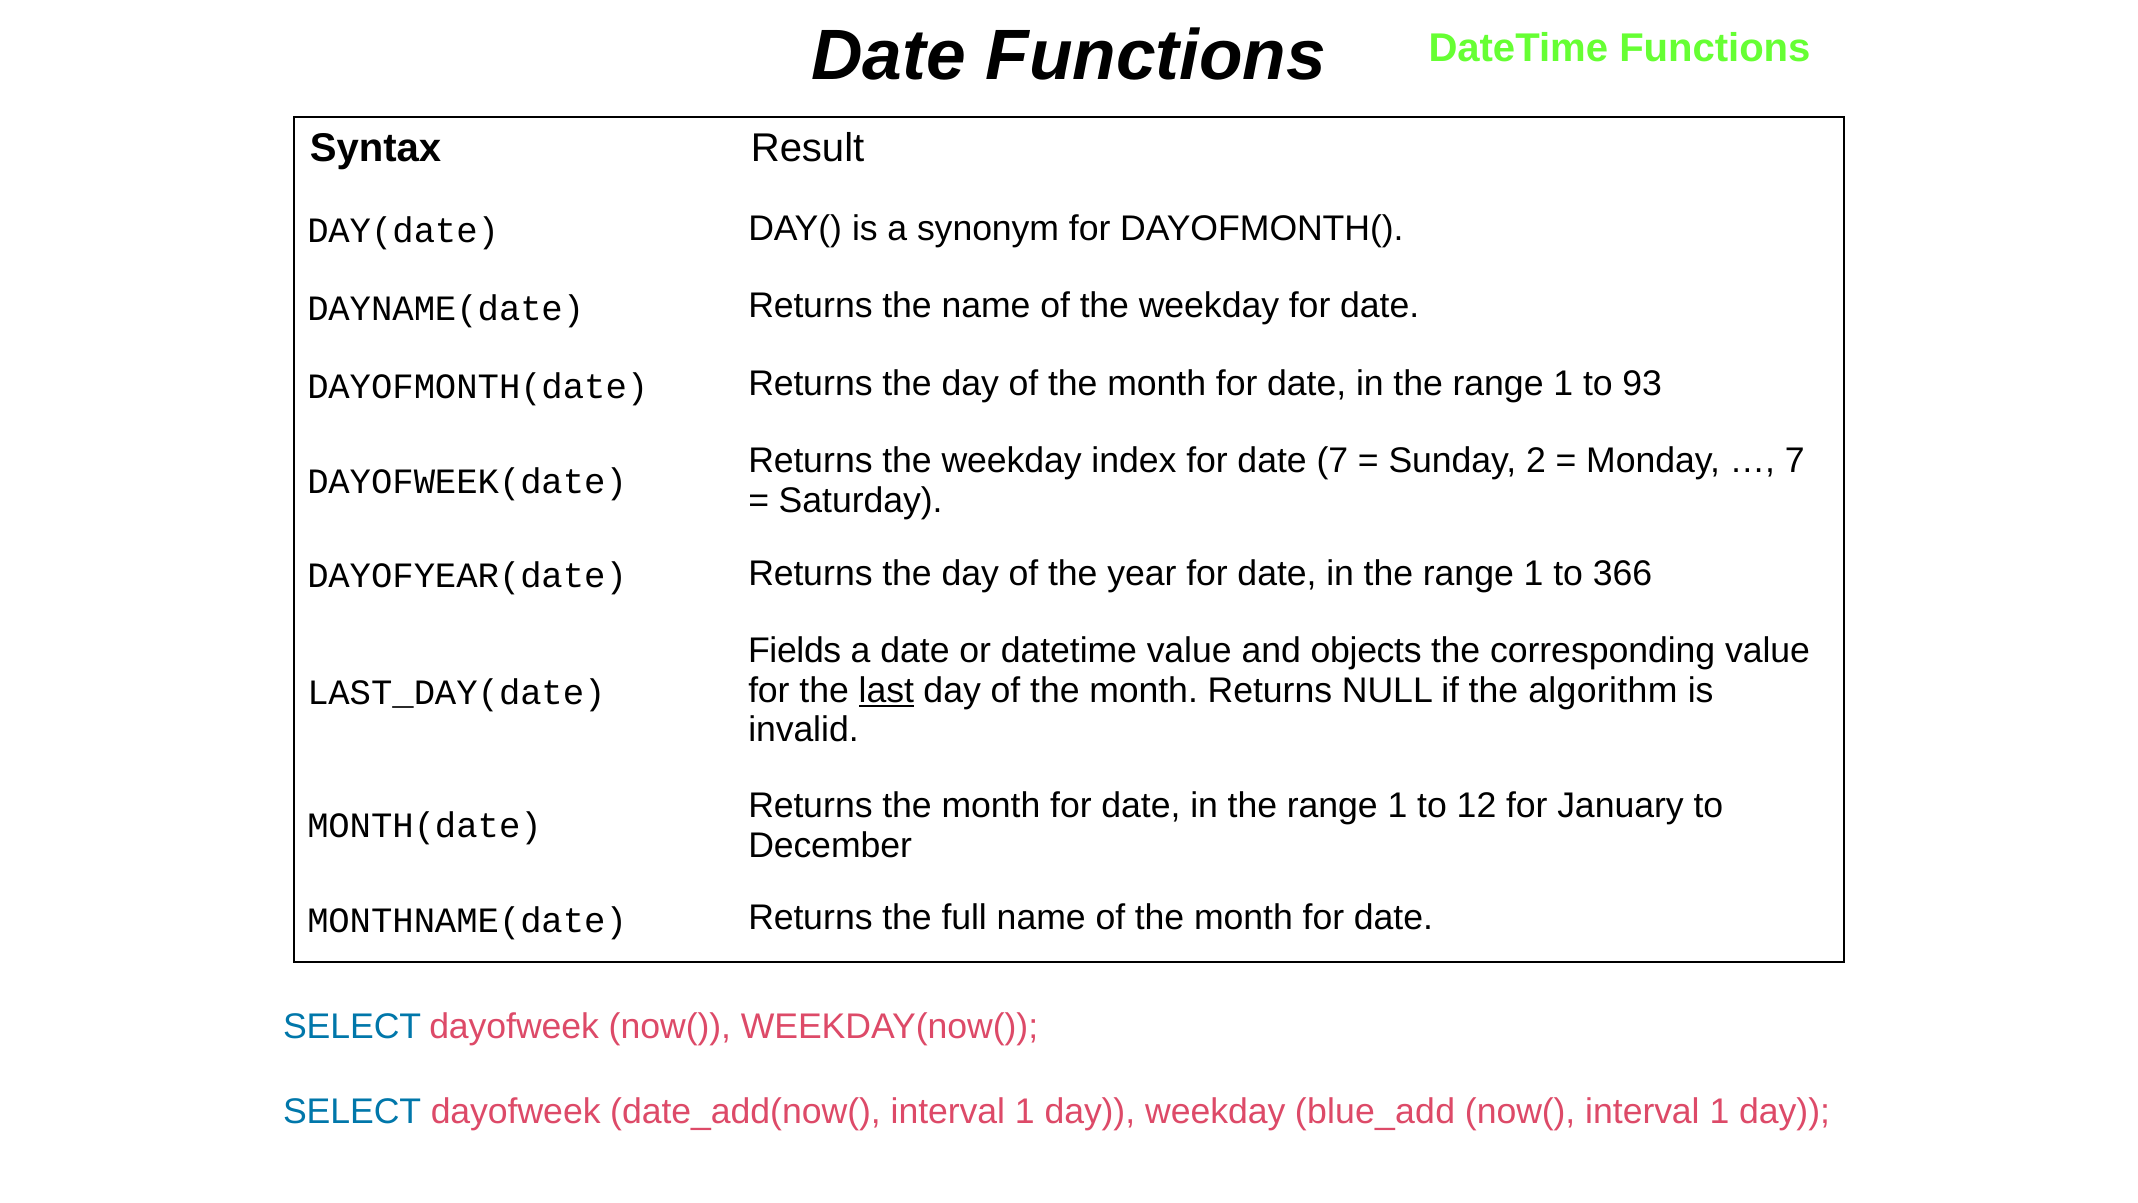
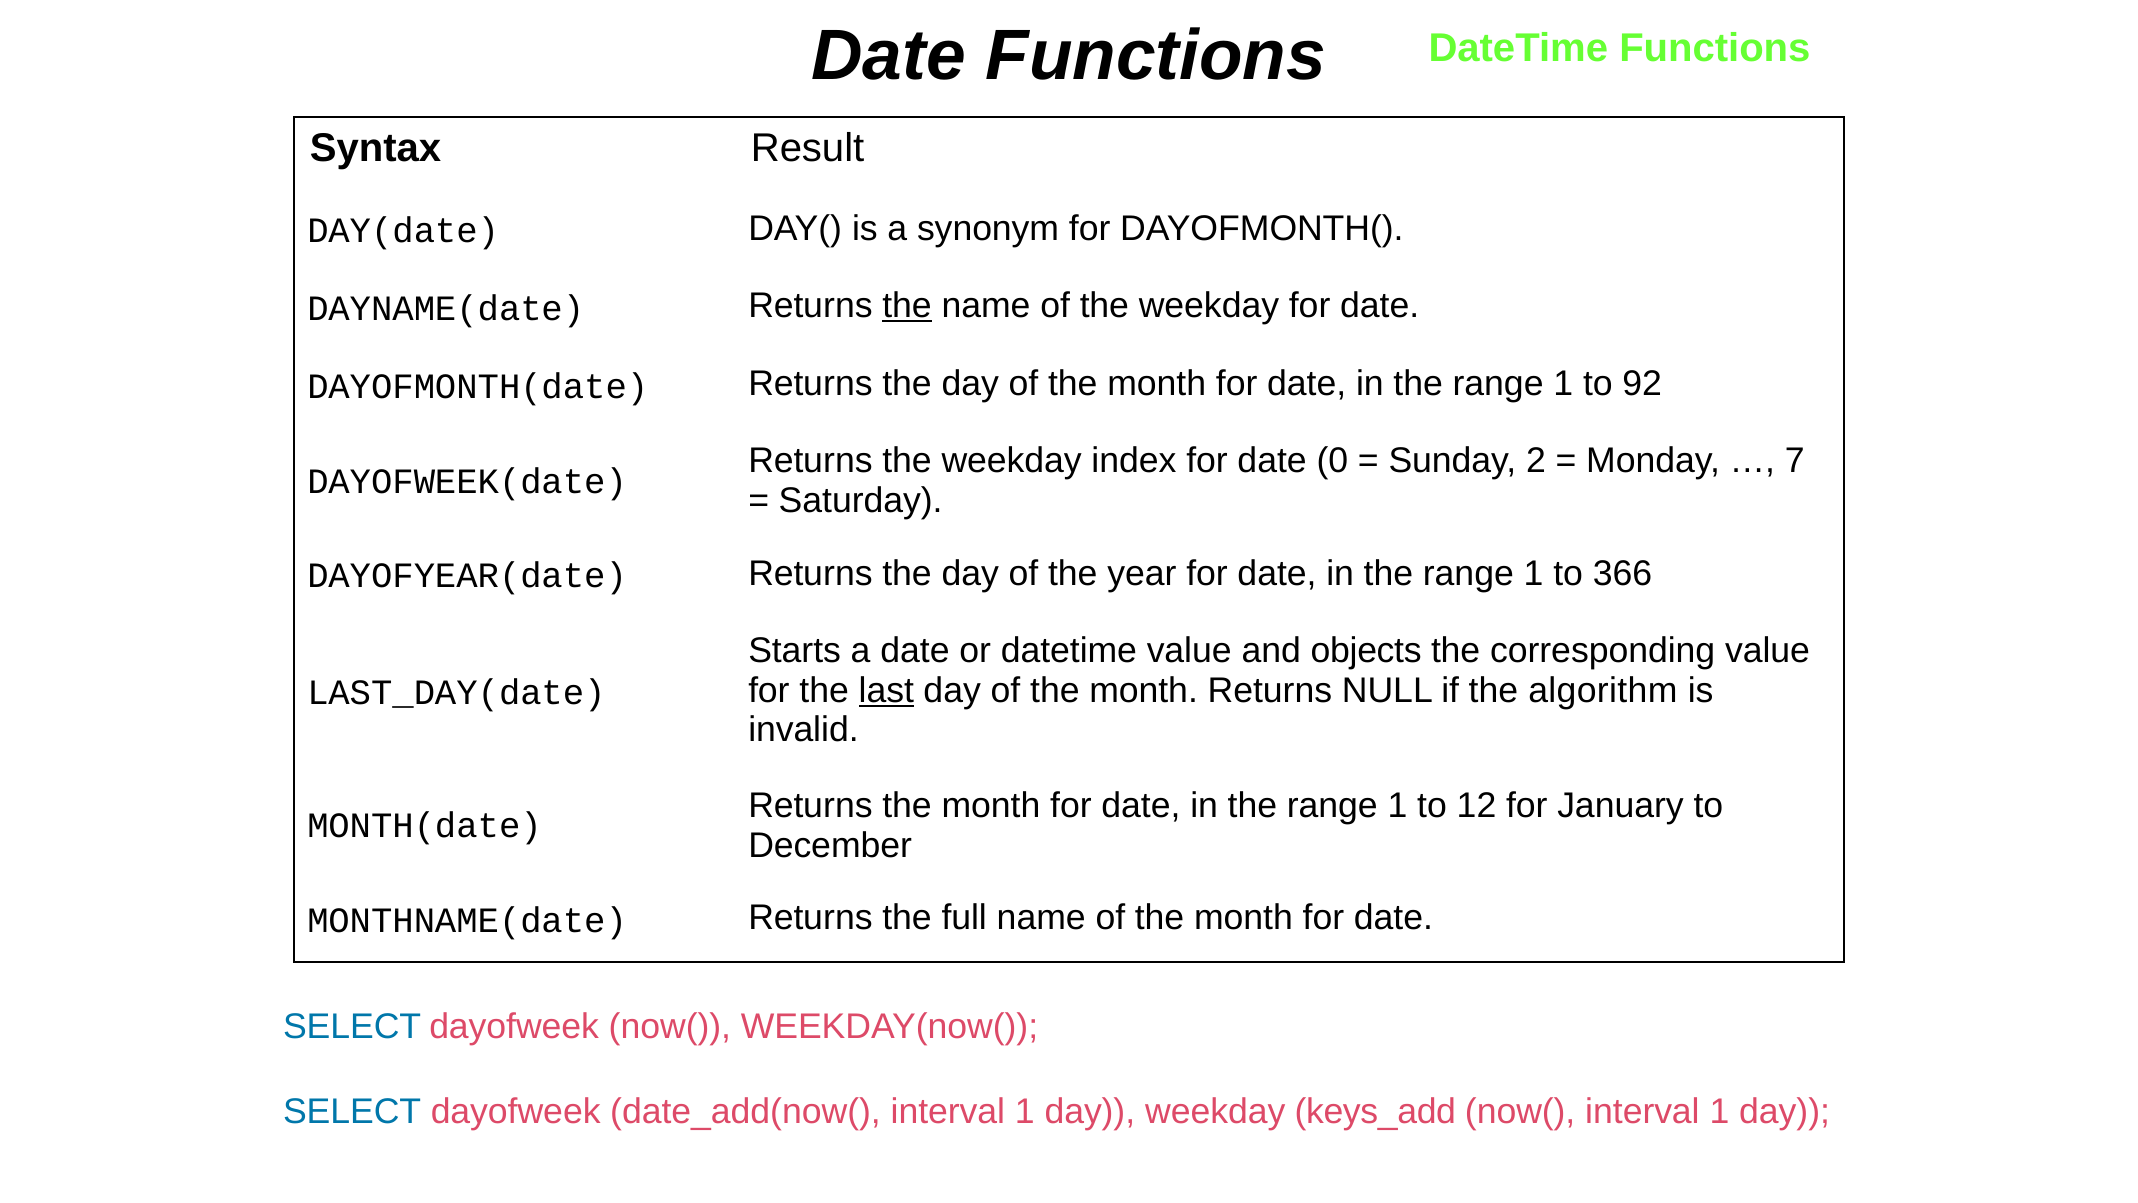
the at (907, 306) underline: none -> present
93: 93 -> 92
date 7: 7 -> 0
Fields: Fields -> Starts
blue_add: blue_add -> keys_add
